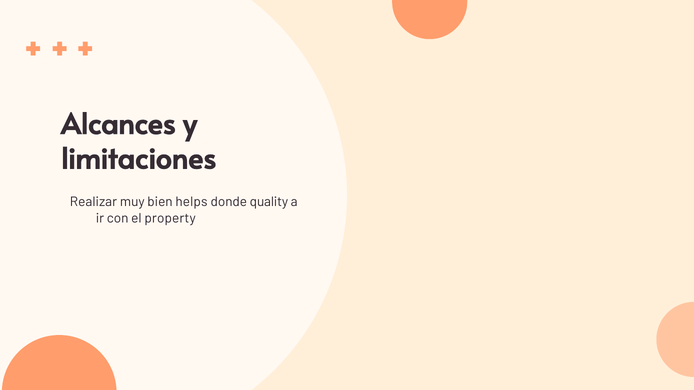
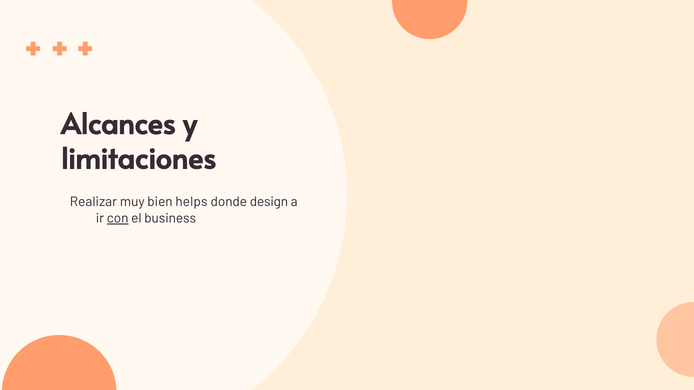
quality: quality -> design
con underline: none -> present
property: property -> business
